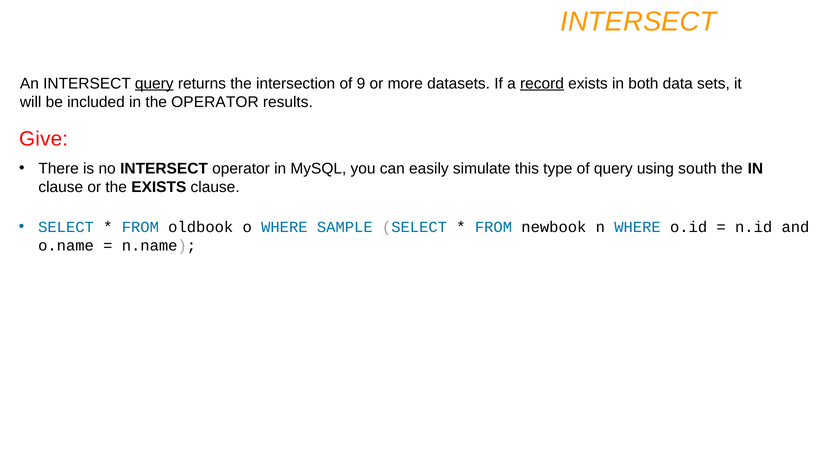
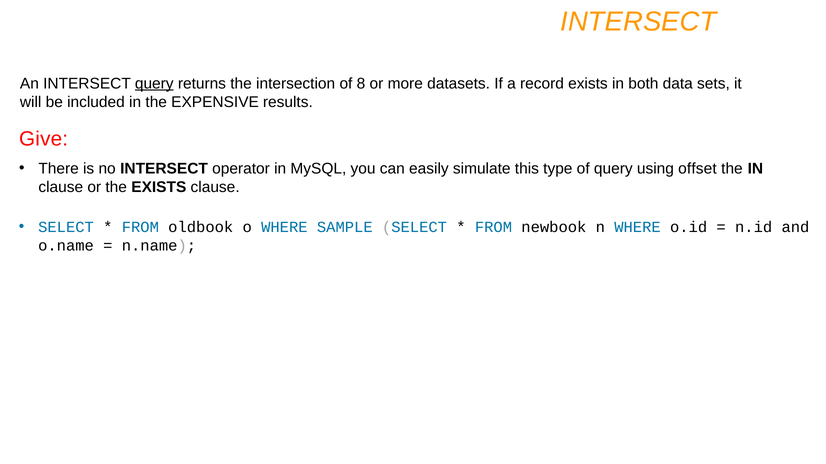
9: 9 -> 8
record underline: present -> none
the OPERATOR: OPERATOR -> EXPENSIVE
south: south -> offset
